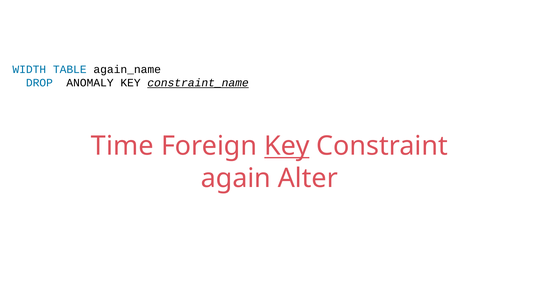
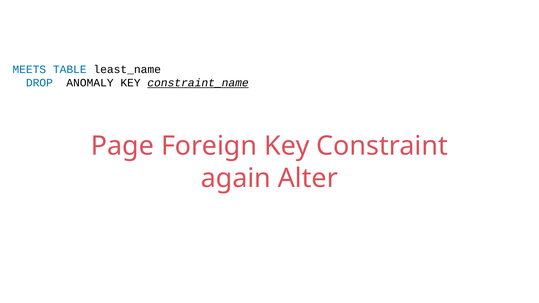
WIDTH: WIDTH -> MEETS
again_name: again_name -> least_name
Time: Time -> Page
Key at (287, 146) underline: present -> none
